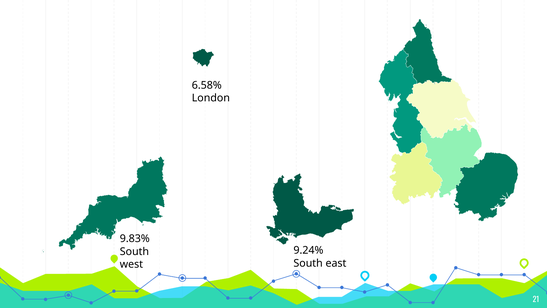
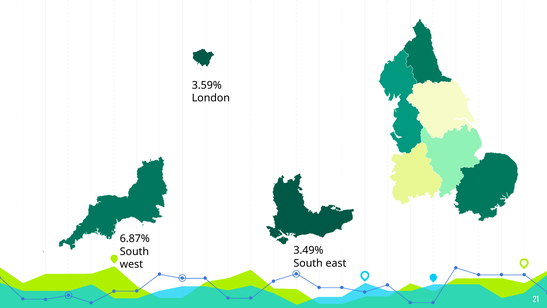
6.58%: 6.58% -> 3.59%
9.83%: 9.83% -> 6.87%
9.24%: 9.24% -> 3.49%
